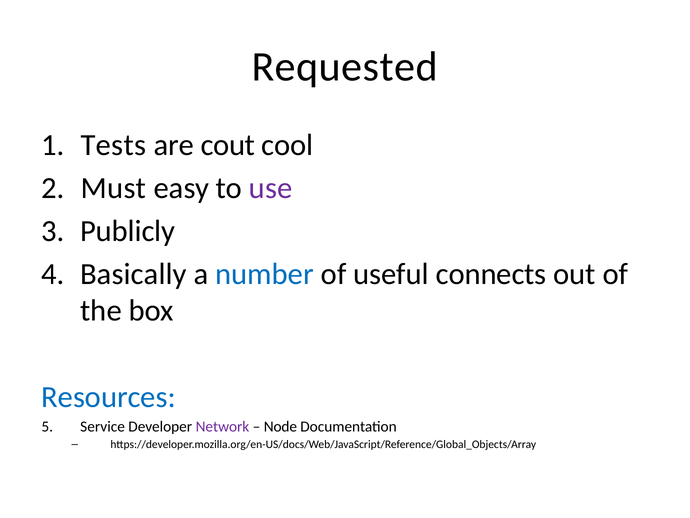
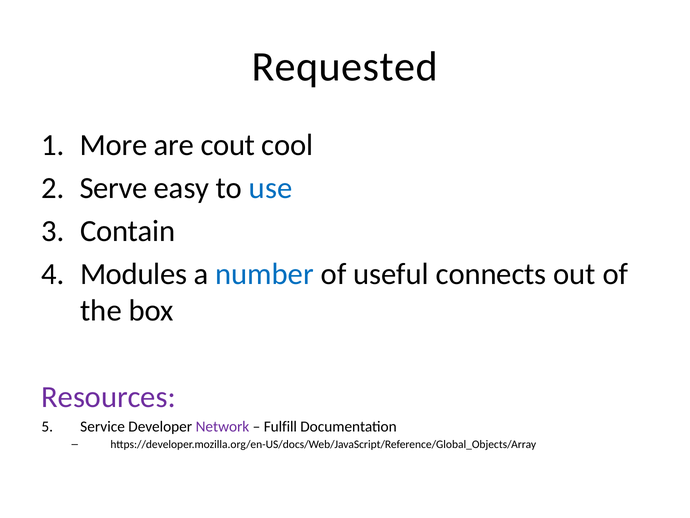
Tests: Tests -> More
Must: Must -> Serve
use colour: purple -> blue
Publicly: Publicly -> Contain
Basically: Basically -> Modules
Resources colour: blue -> purple
Node: Node -> Fulfill
